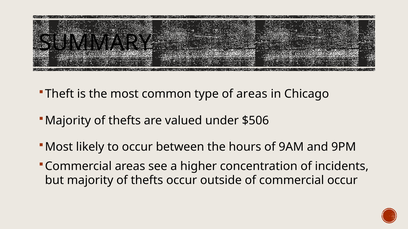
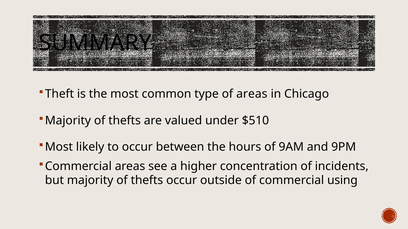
$506: $506 -> $510
commercial occur: occur -> using
